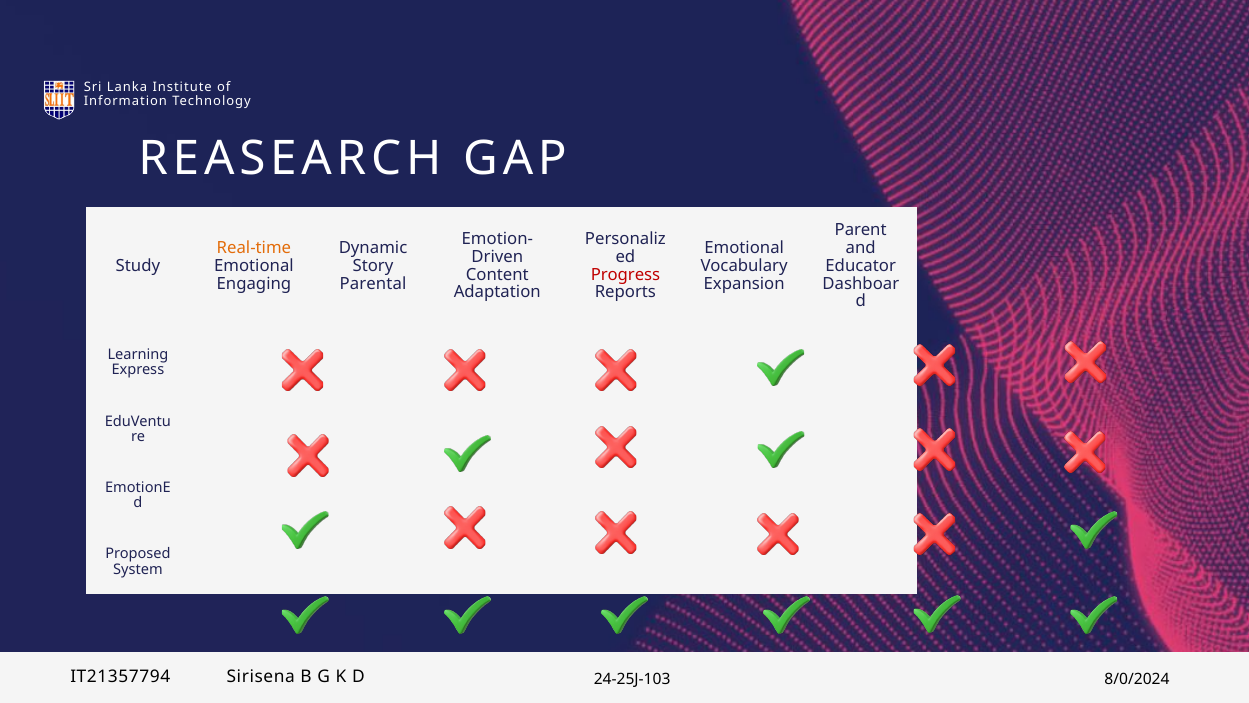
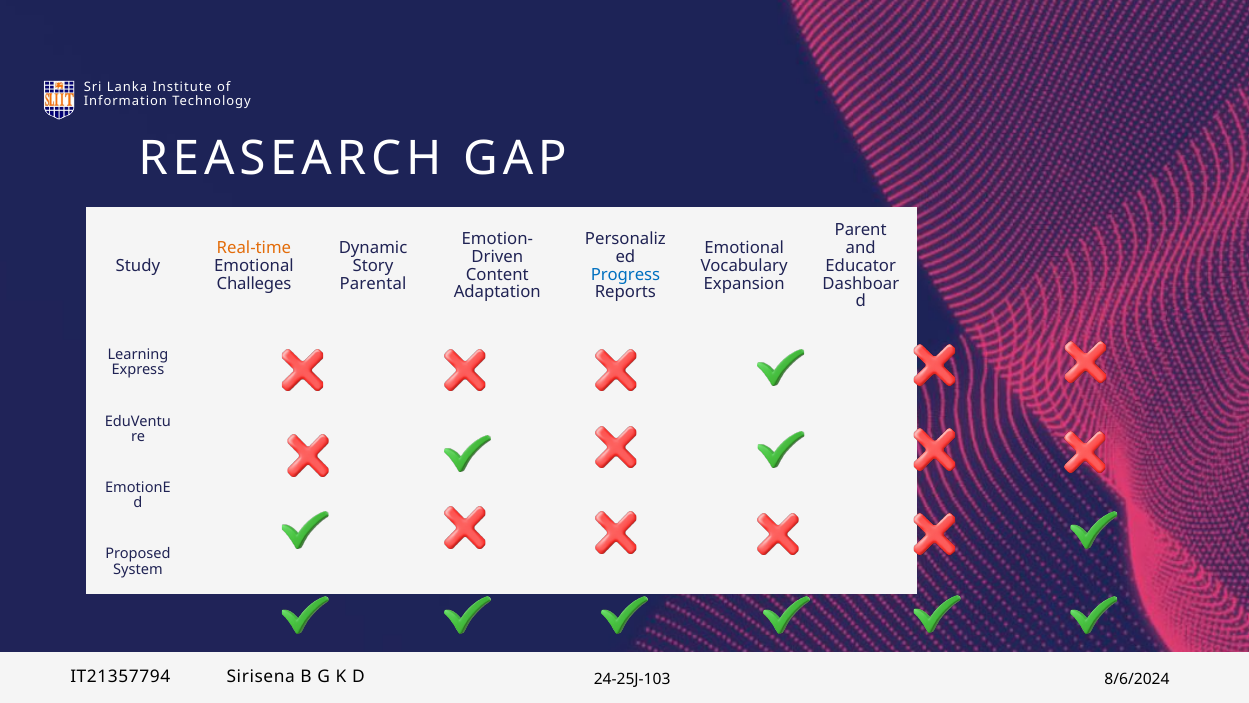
Progress colour: red -> blue
Engaging: Engaging -> Challeges
8/0/2024: 8/0/2024 -> 8/6/2024
